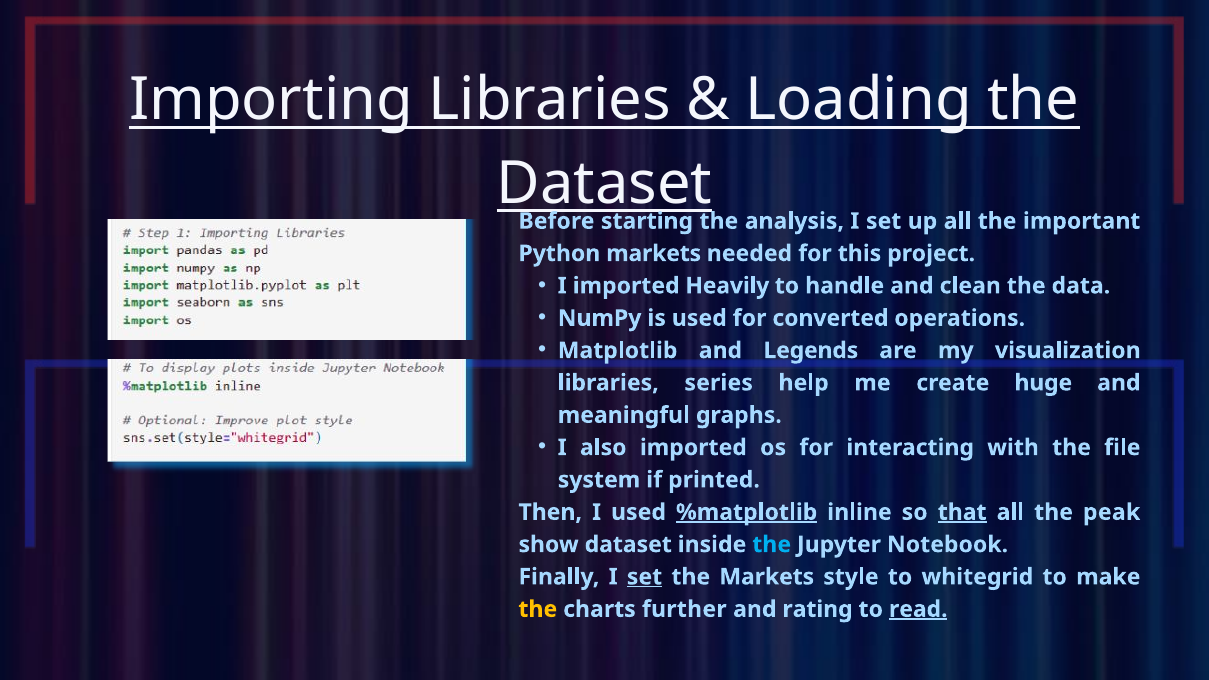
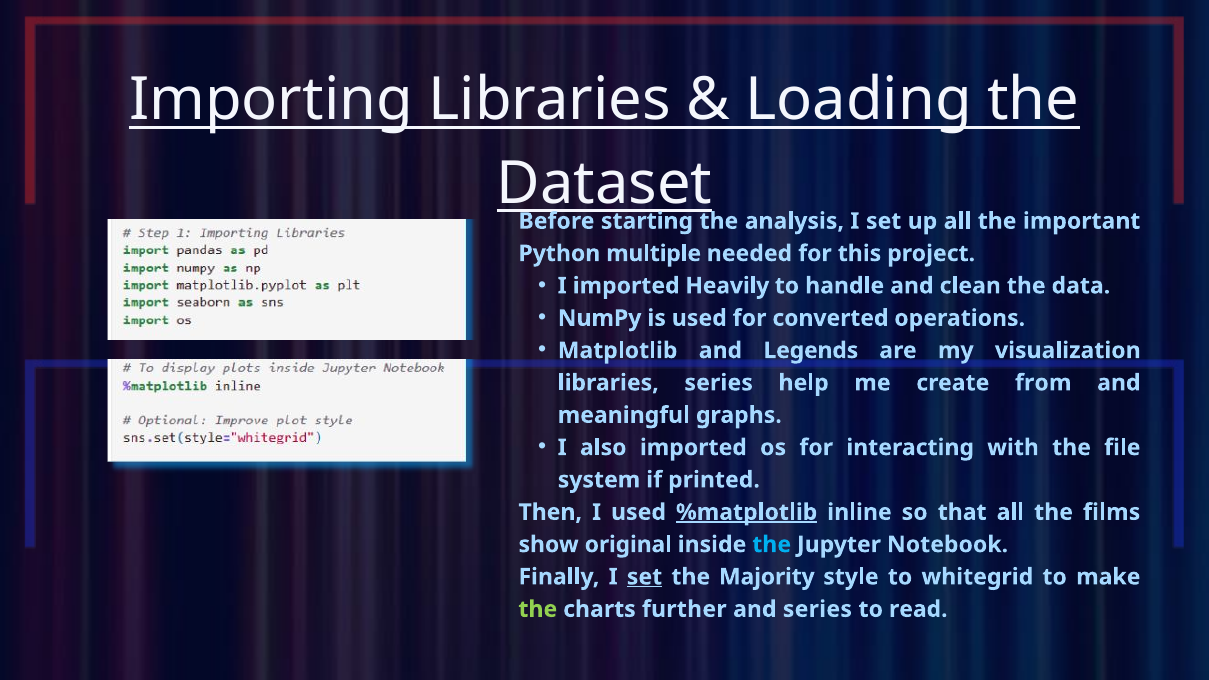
Python markets: markets -> multiple
huge: huge -> from
that underline: present -> none
peak: peak -> films
show dataset: dataset -> original
the Markets: Markets -> Majority
the at (538, 609) colour: yellow -> light green
and rating: rating -> series
read underline: present -> none
